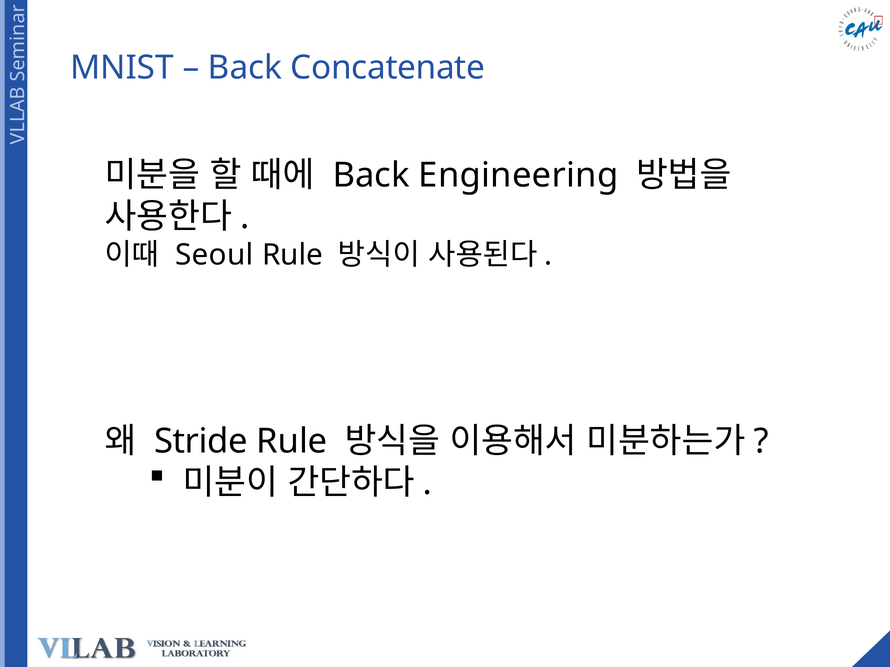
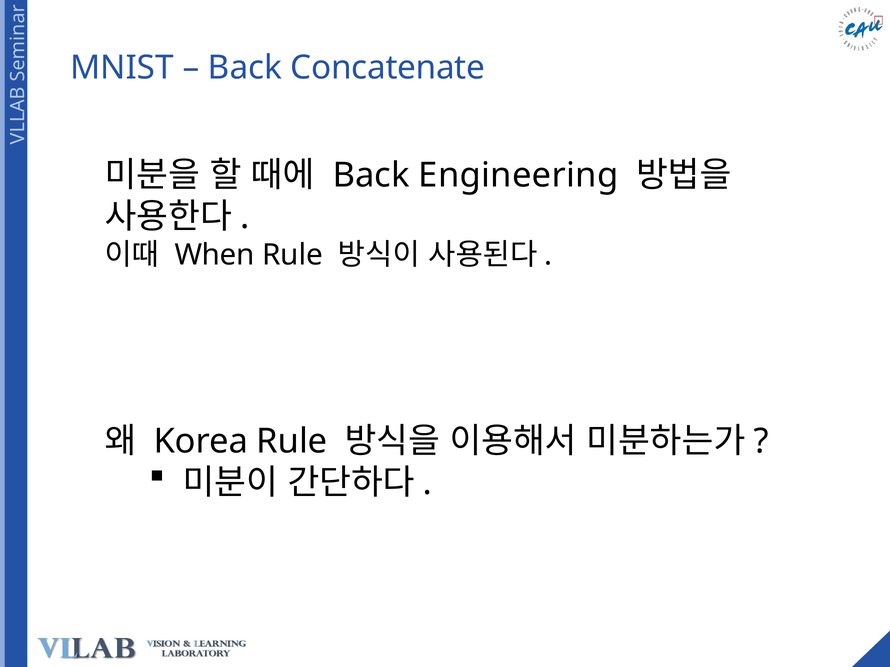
Seoul: Seoul -> When
Stride: Stride -> Korea
